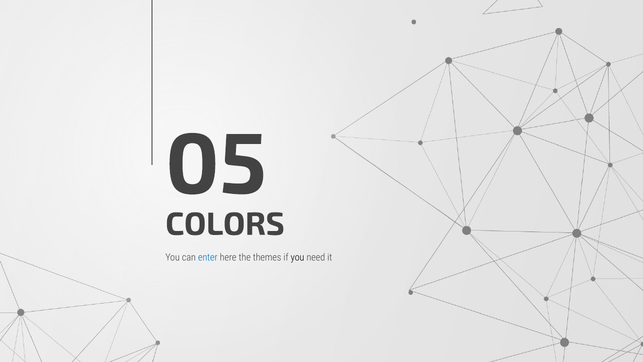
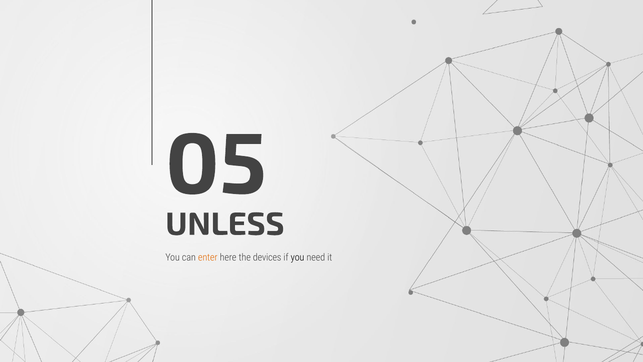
COLORS: COLORS -> UNLESS
enter colour: blue -> orange
themes: themes -> devices
